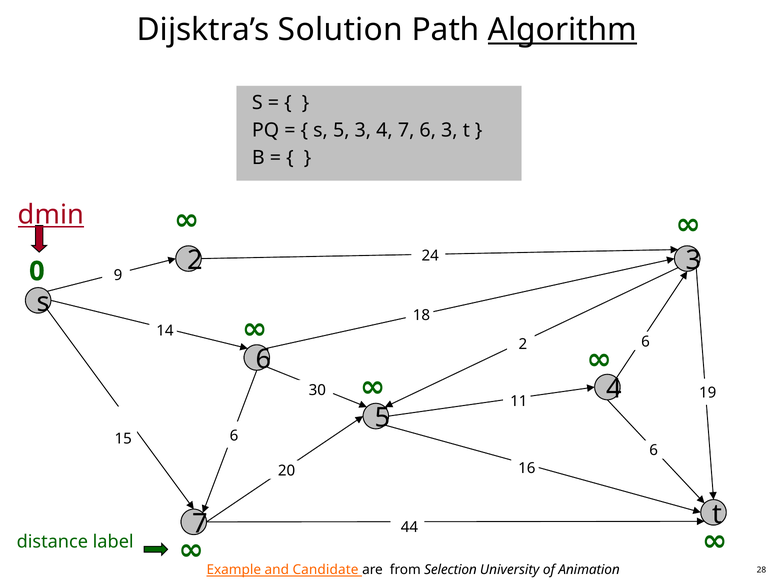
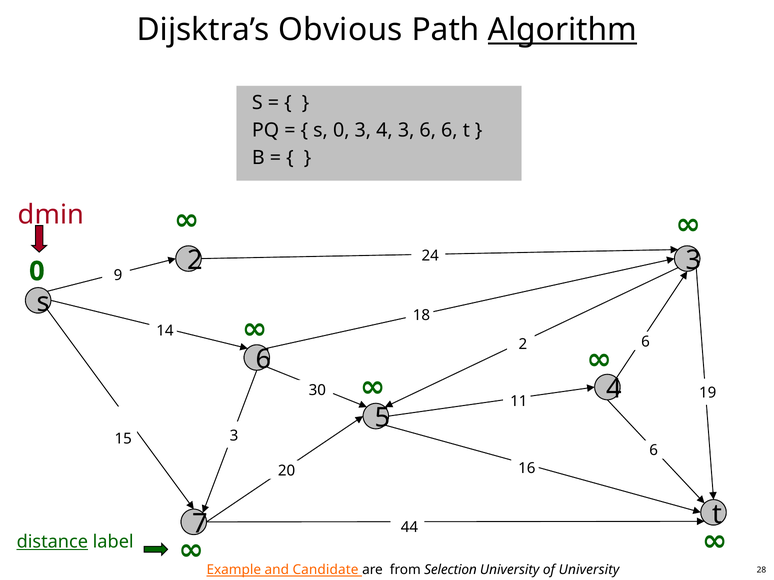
Solution: Solution -> Obvious
s 5: 5 -> 0
4 7: 7 -> 3
6 3: 3 -> 6
dmin underline: present -> none
15 6: 6 -> 3
distance underline: none -> present
of Animation: Animation -> University
